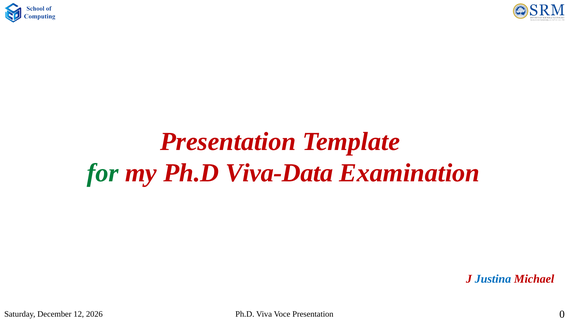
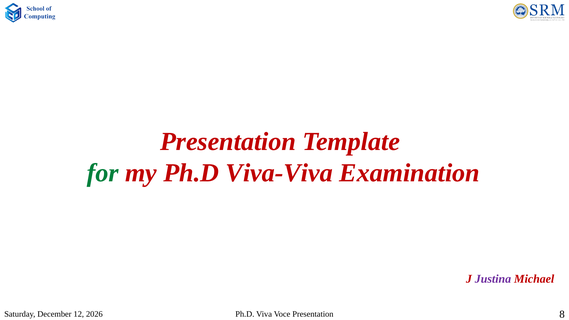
Viva-Data: Viva-Data -> Viva-Viva
Justina colour: blue -> purple
0: 0 -> 8
